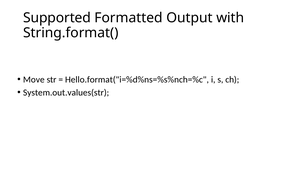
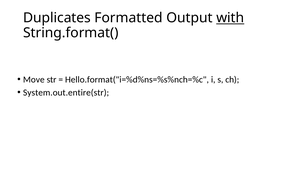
Supported: Supported -> Duplicates
with underline: none -> present
System.out.values(str: System.out.values(str -> System.out.entire(str
